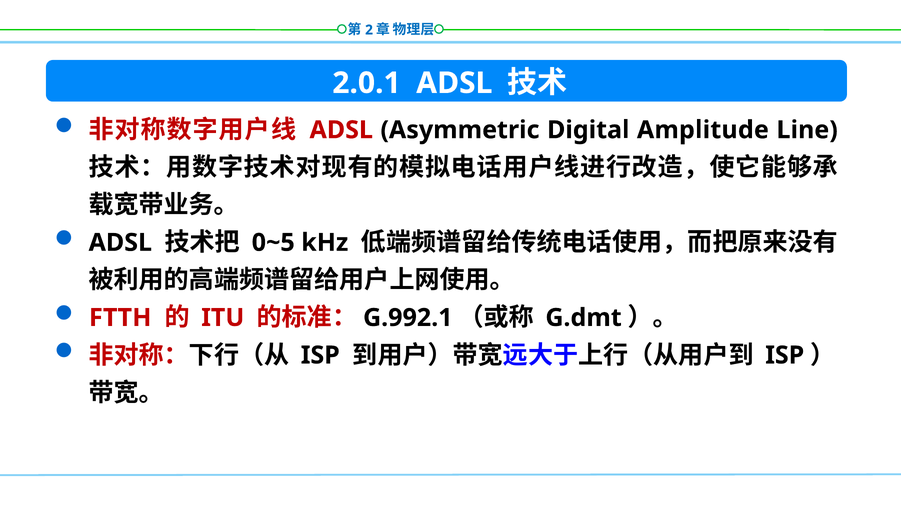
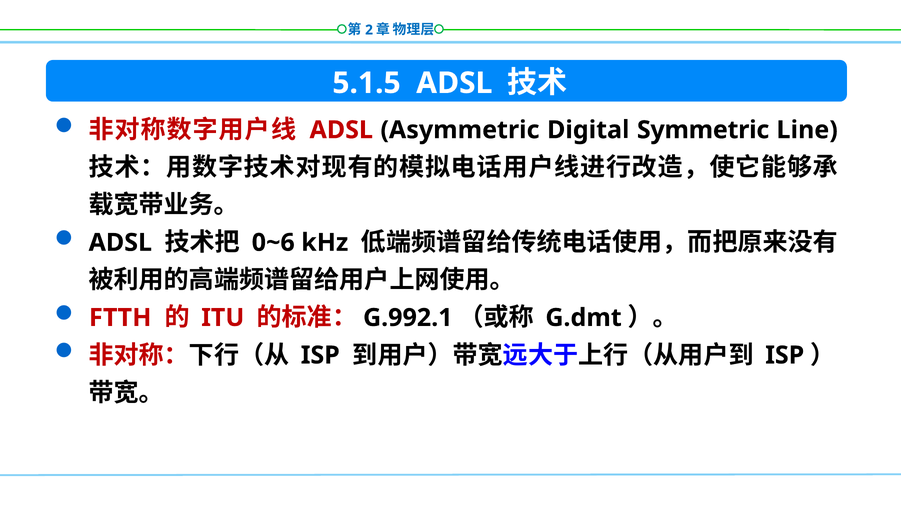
2.0.1: 2.0.1 -> 5.1.5
Amplitude: Amplitude -> Symmetric
0~5: 0~5 -> 0~6
